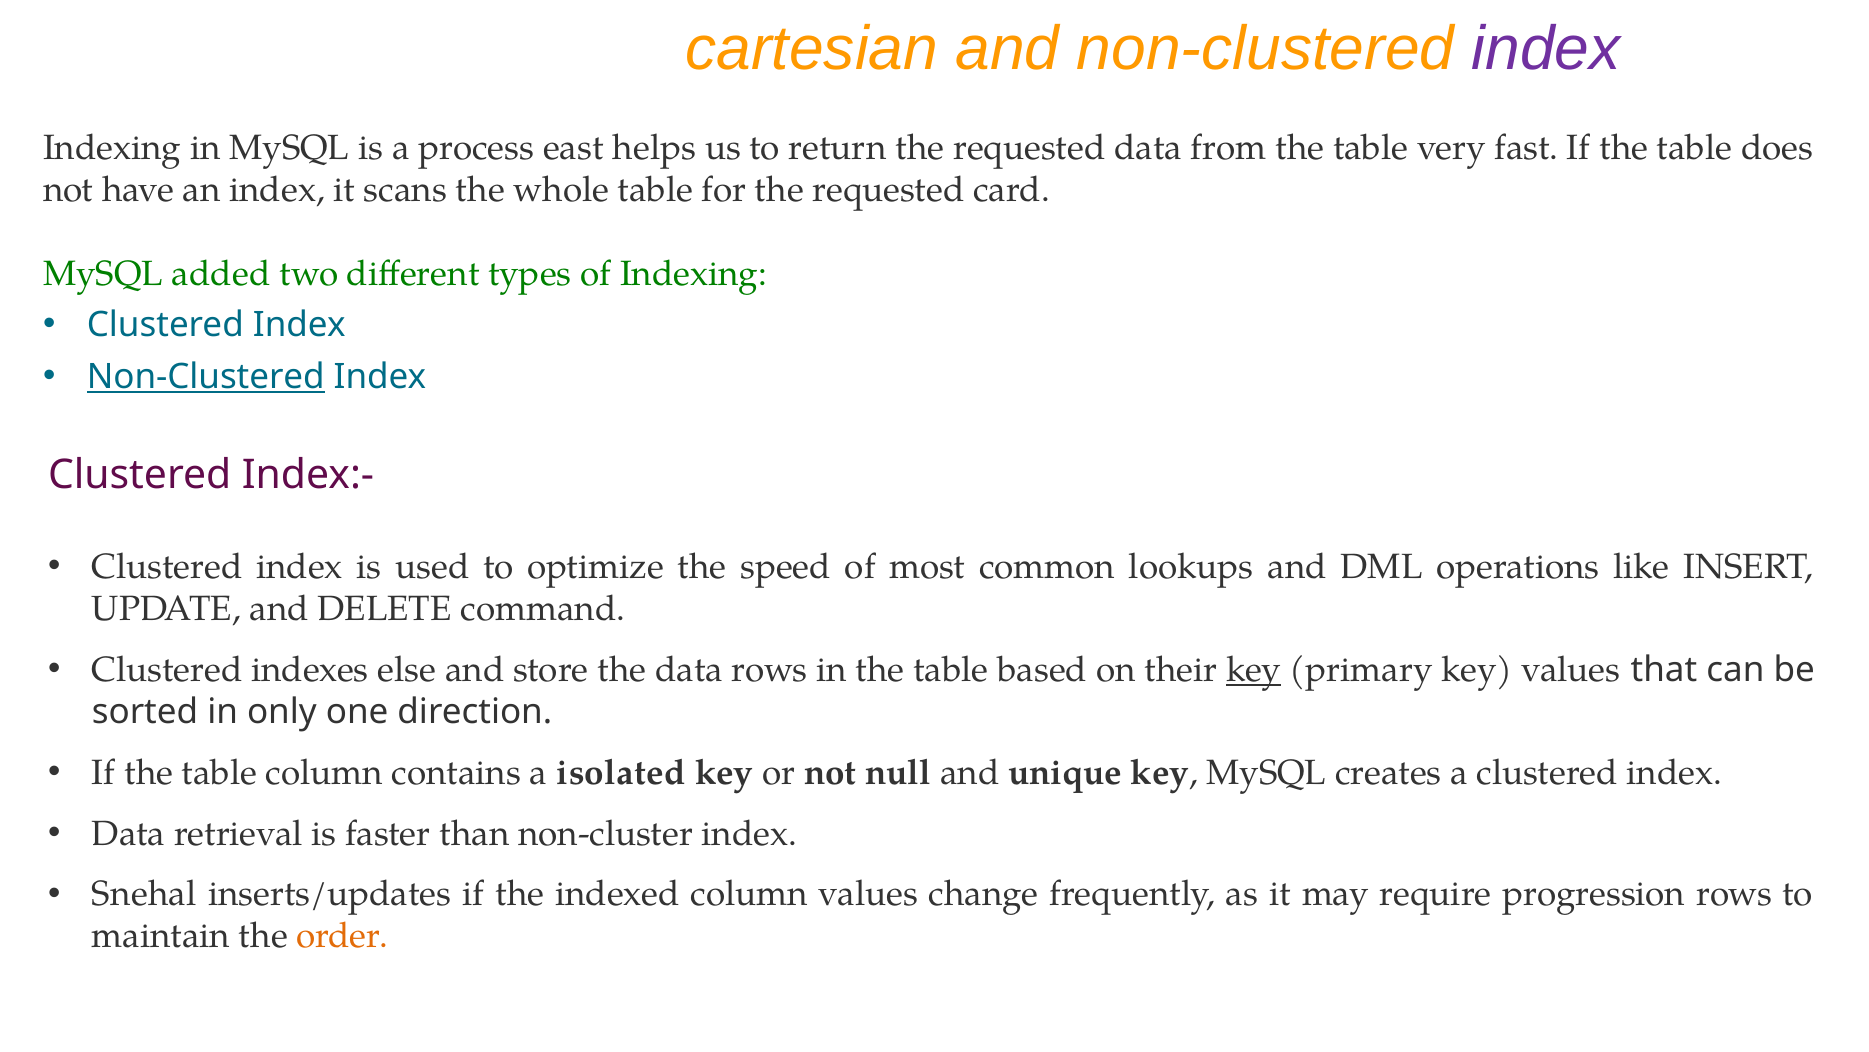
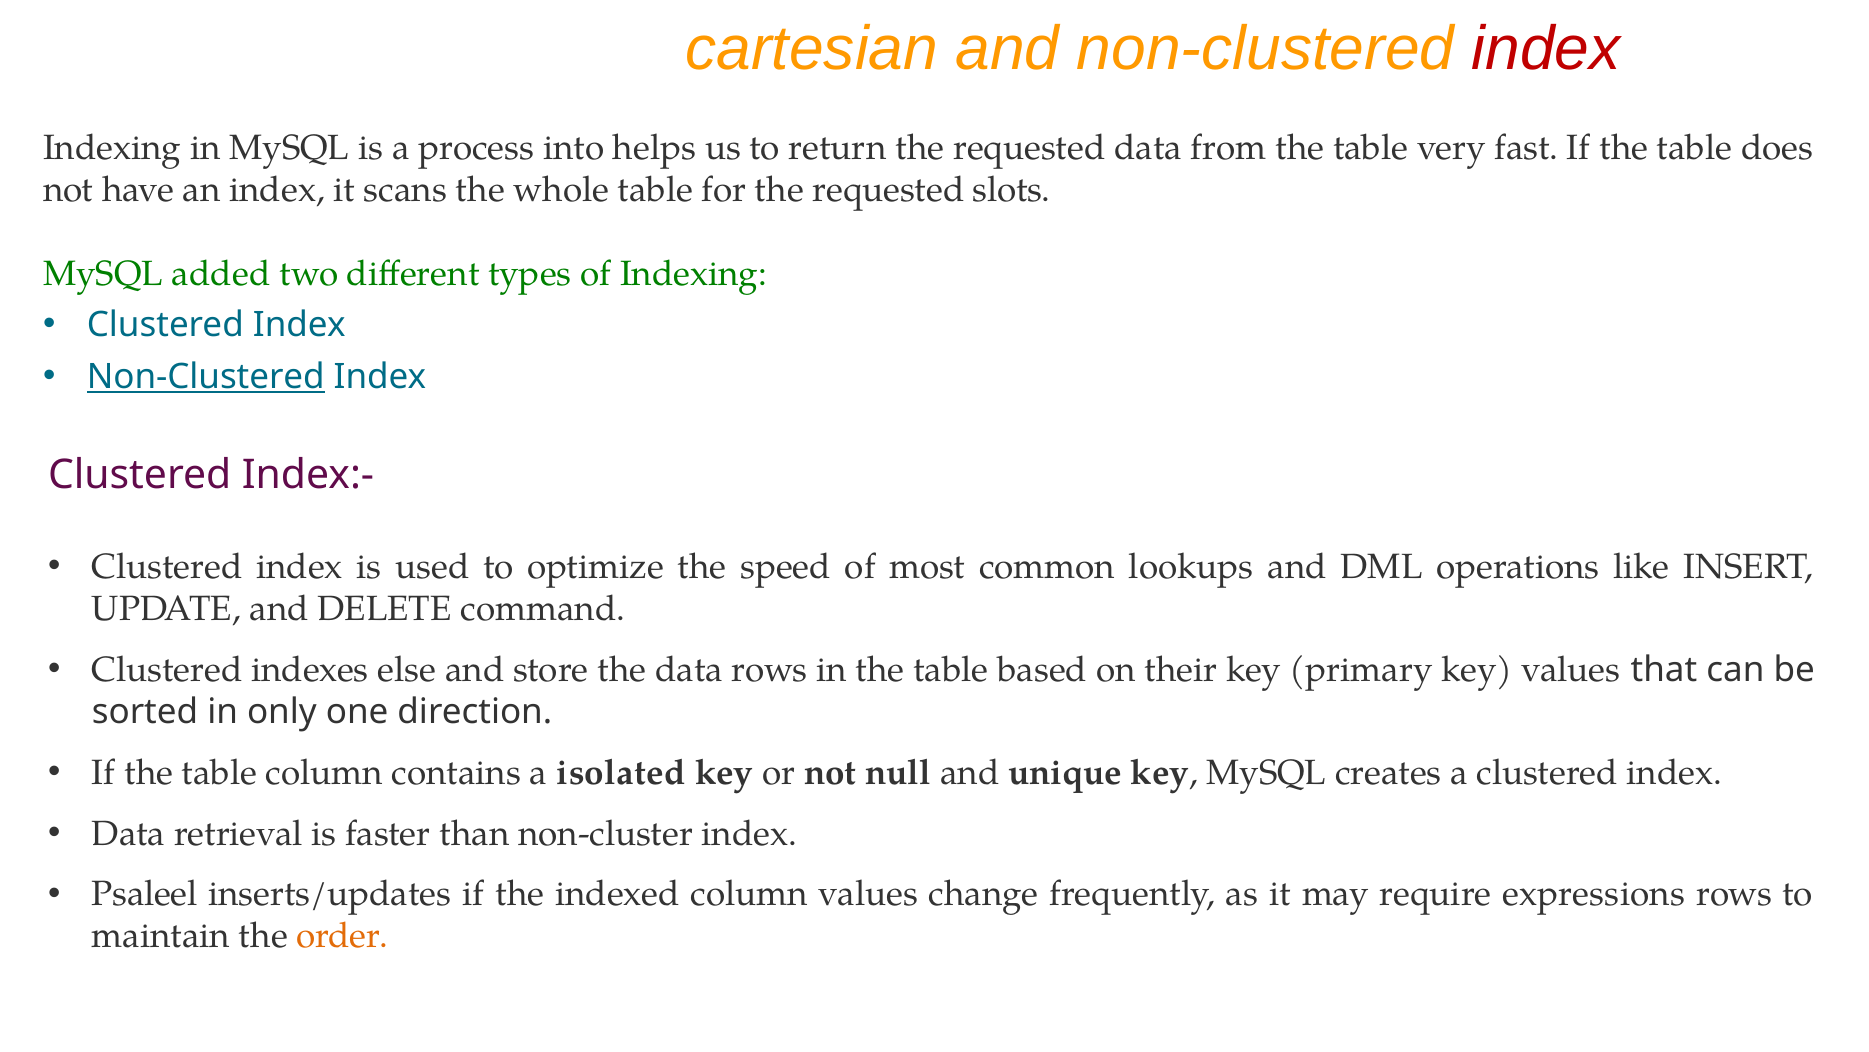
index at (1546, 49) colour: purple -> red
east: east -> into
card: card -> slots
key at (1254, 670) underline: present -> none
Snehal: Snehal -> Psaleel
progression: progression -> expressions
